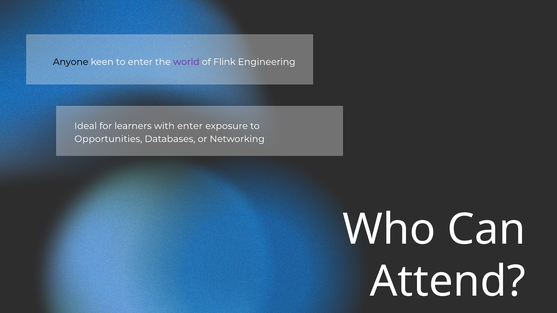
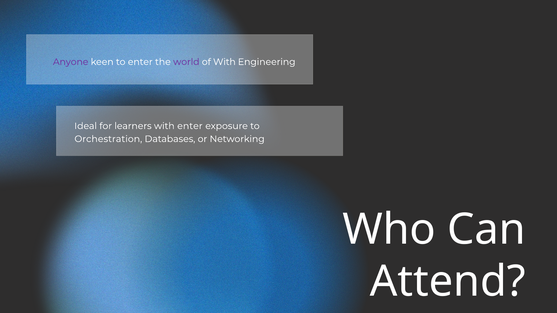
Anyone colour: black -> purple
of Flink: Flink -> With
Opportunities: Opportunities -> Orchestration
